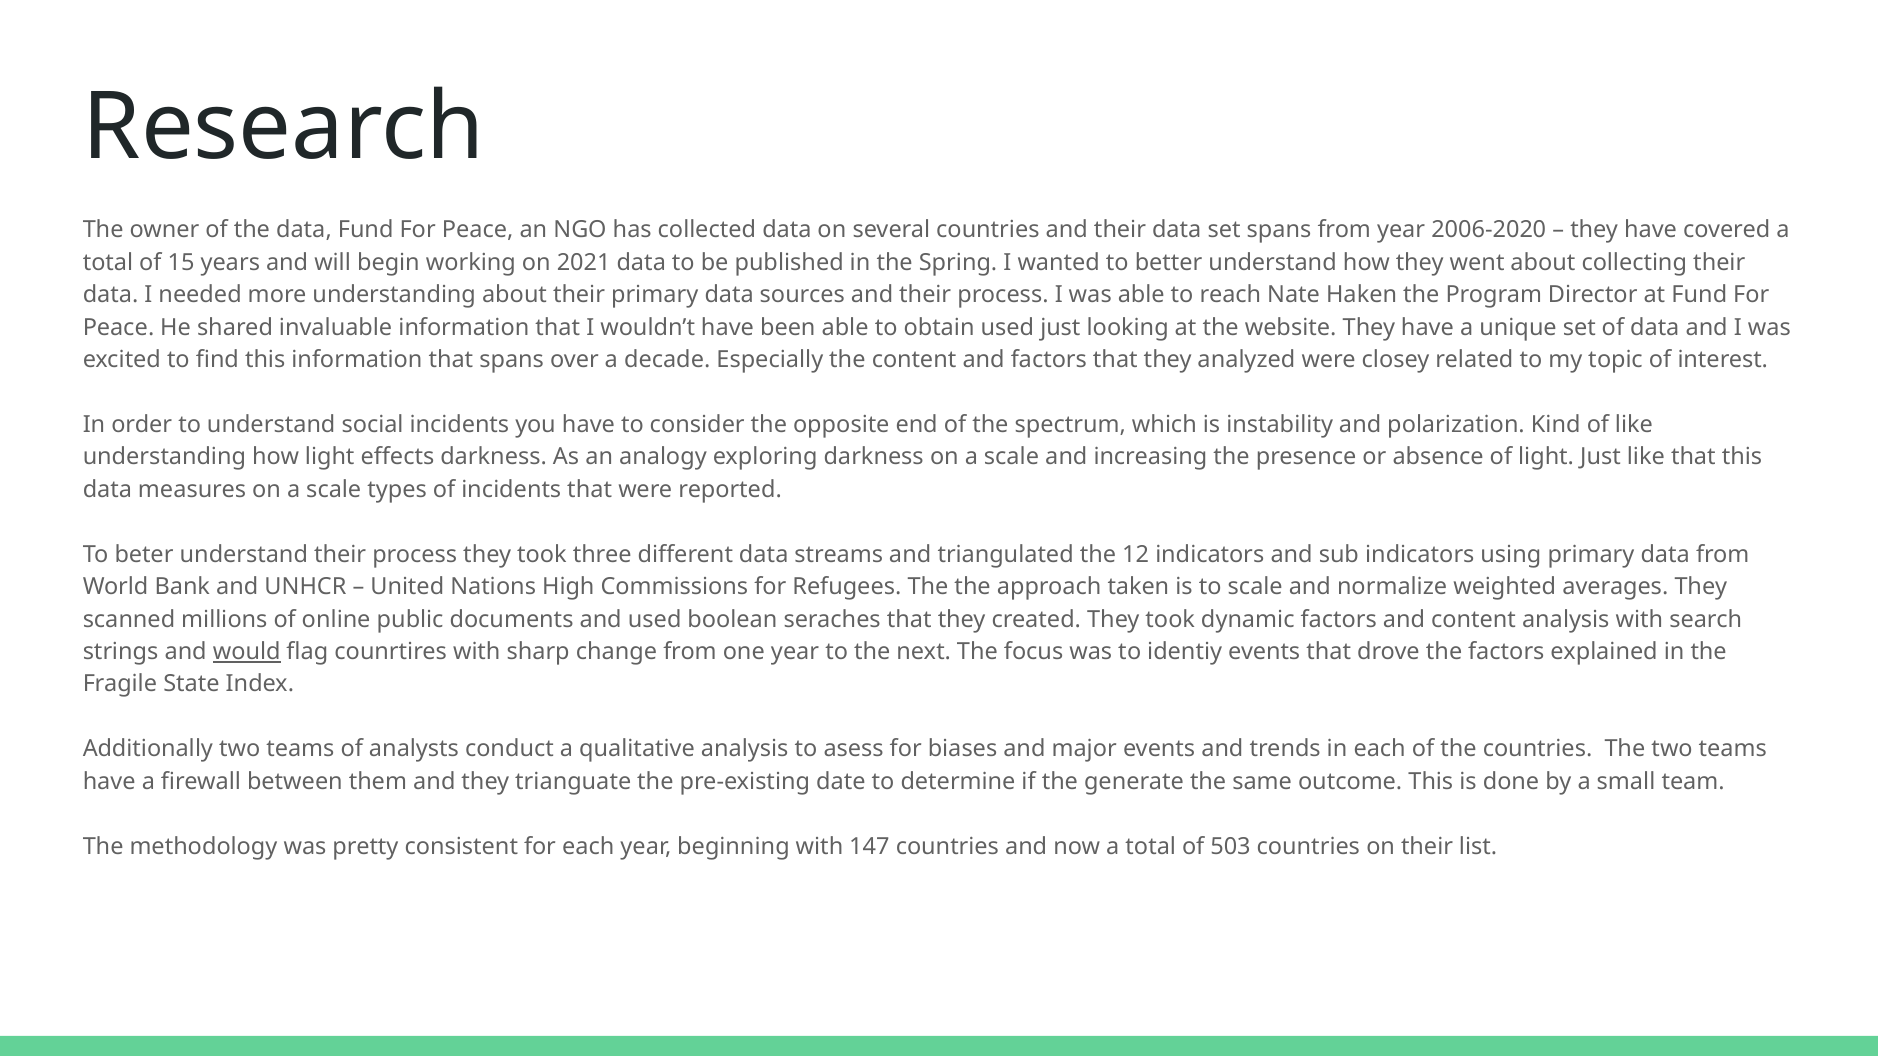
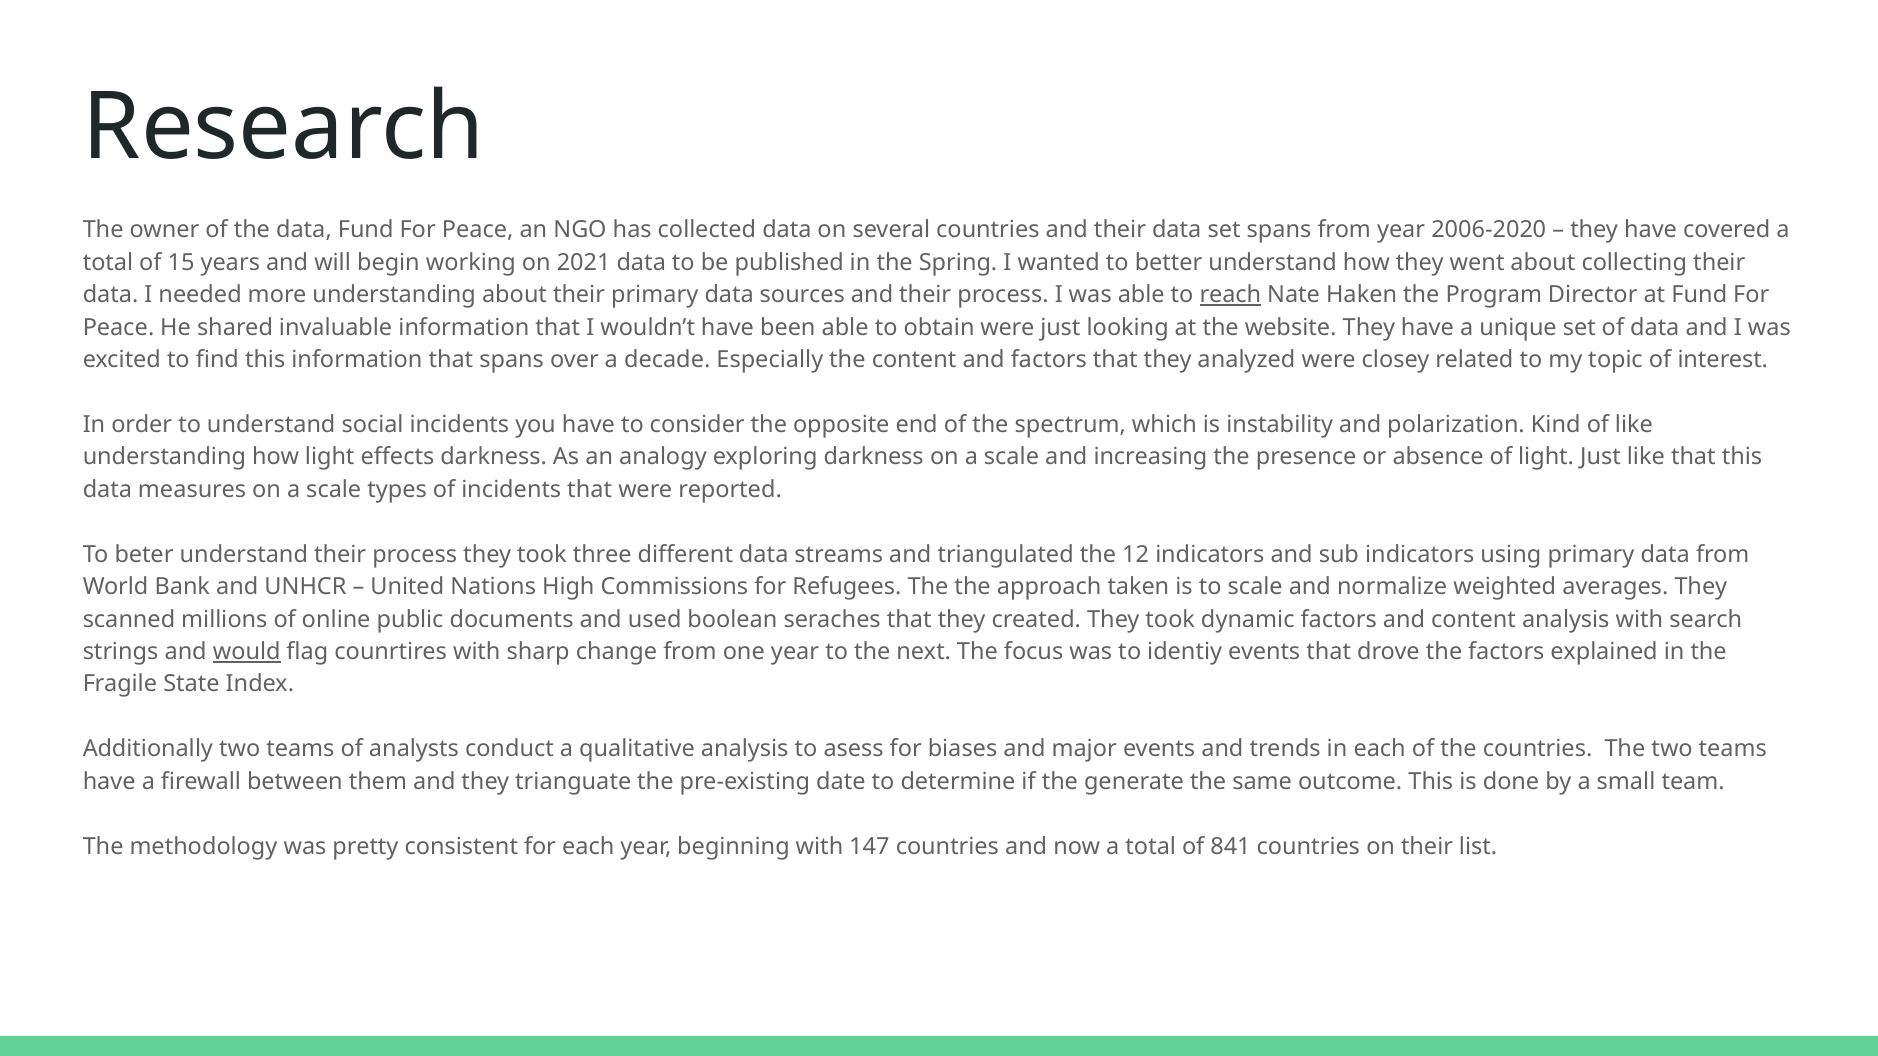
reach underline: none -> present
obtain used: used -> were
503: 503 -> 841
